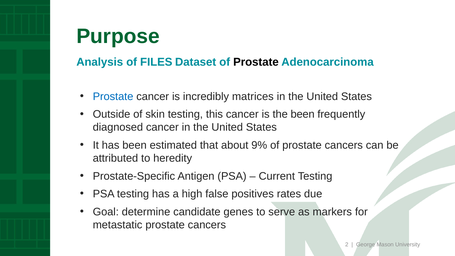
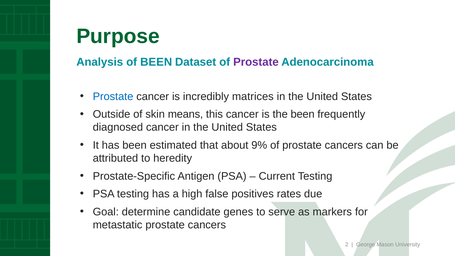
of FILES: FILES -> BEEN
Prostate at (256, 62) colour: black -> purple
skin testing: testing -> means
